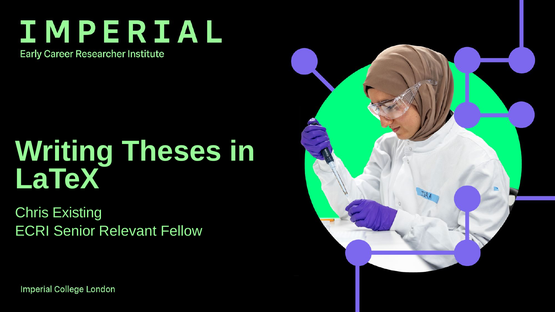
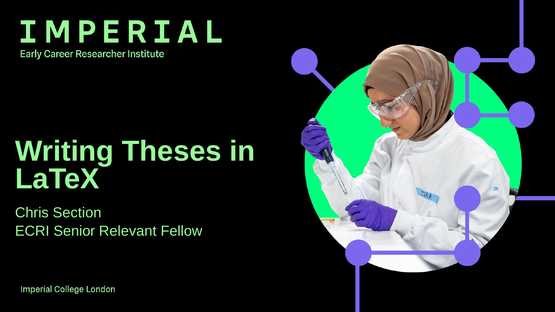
Existing: Existing -> Section
